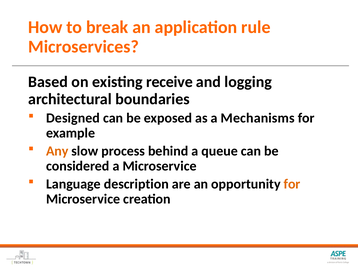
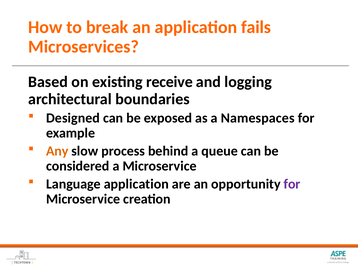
rule: rule -> fails
Mechanisms: Mechanisms -> Namespaces
Language description: description -> application
for at (292, 184) colour: orange -> purple
